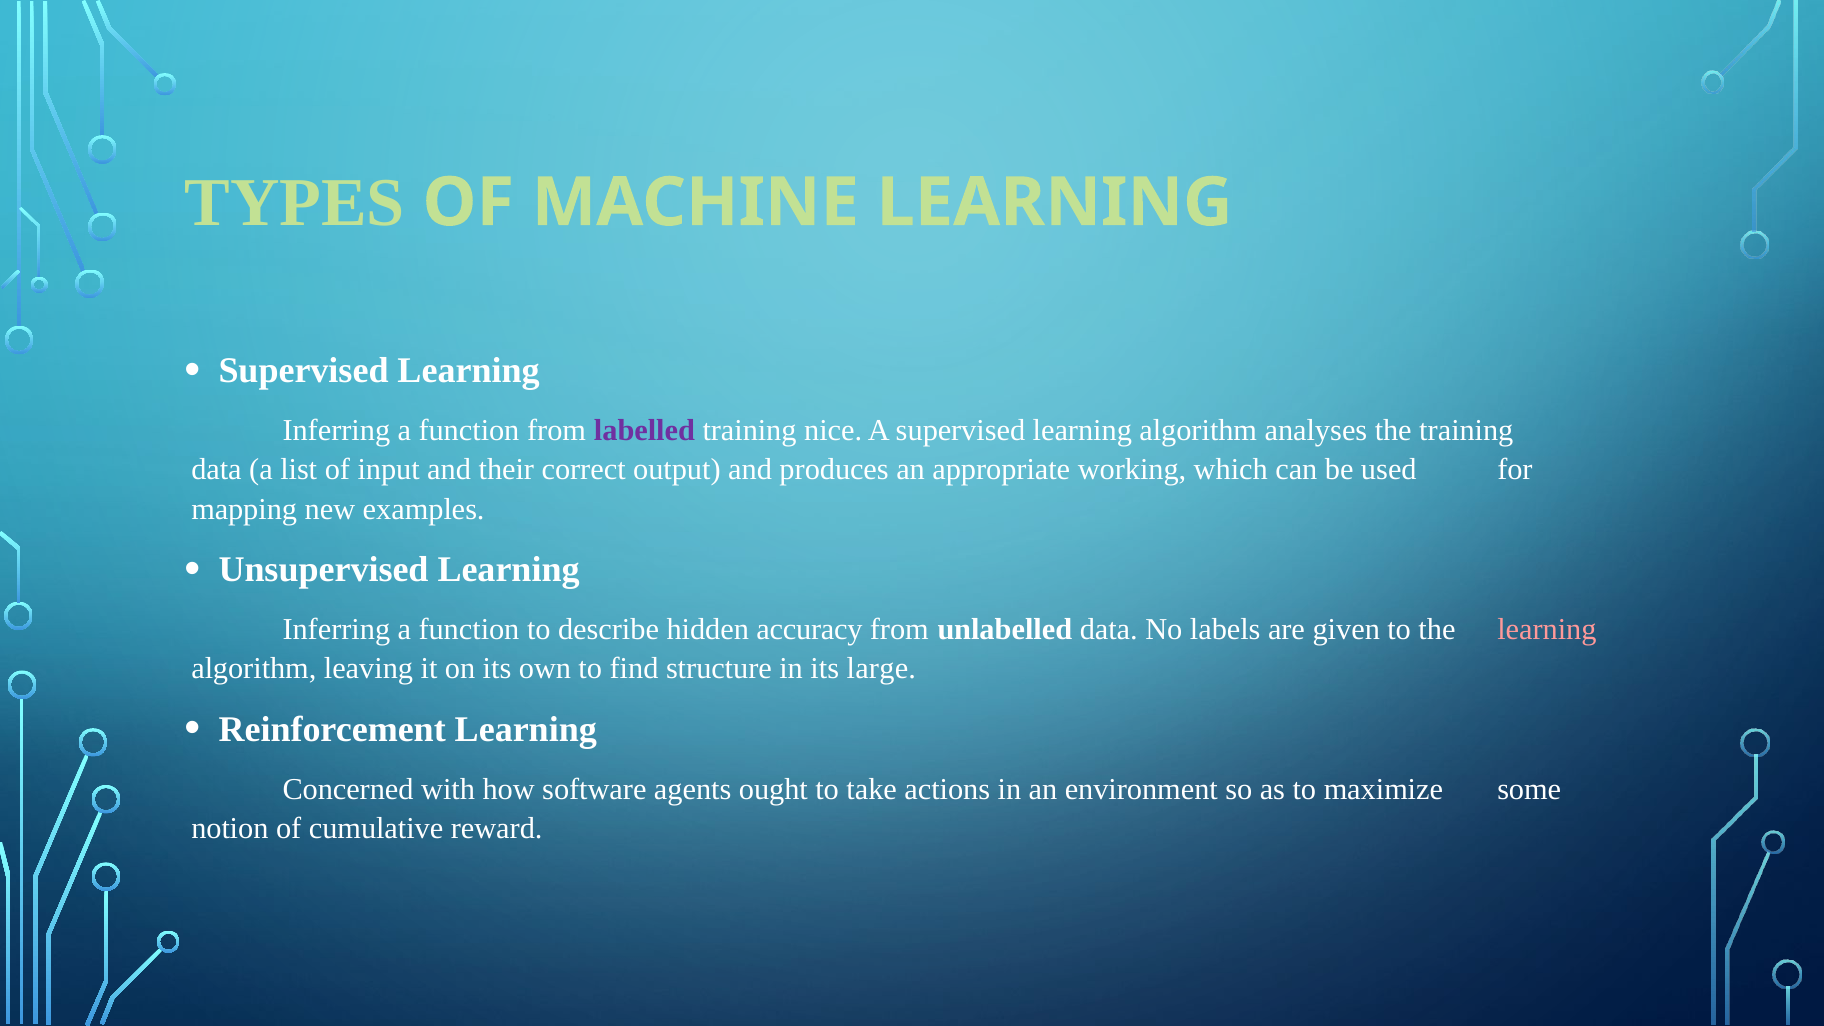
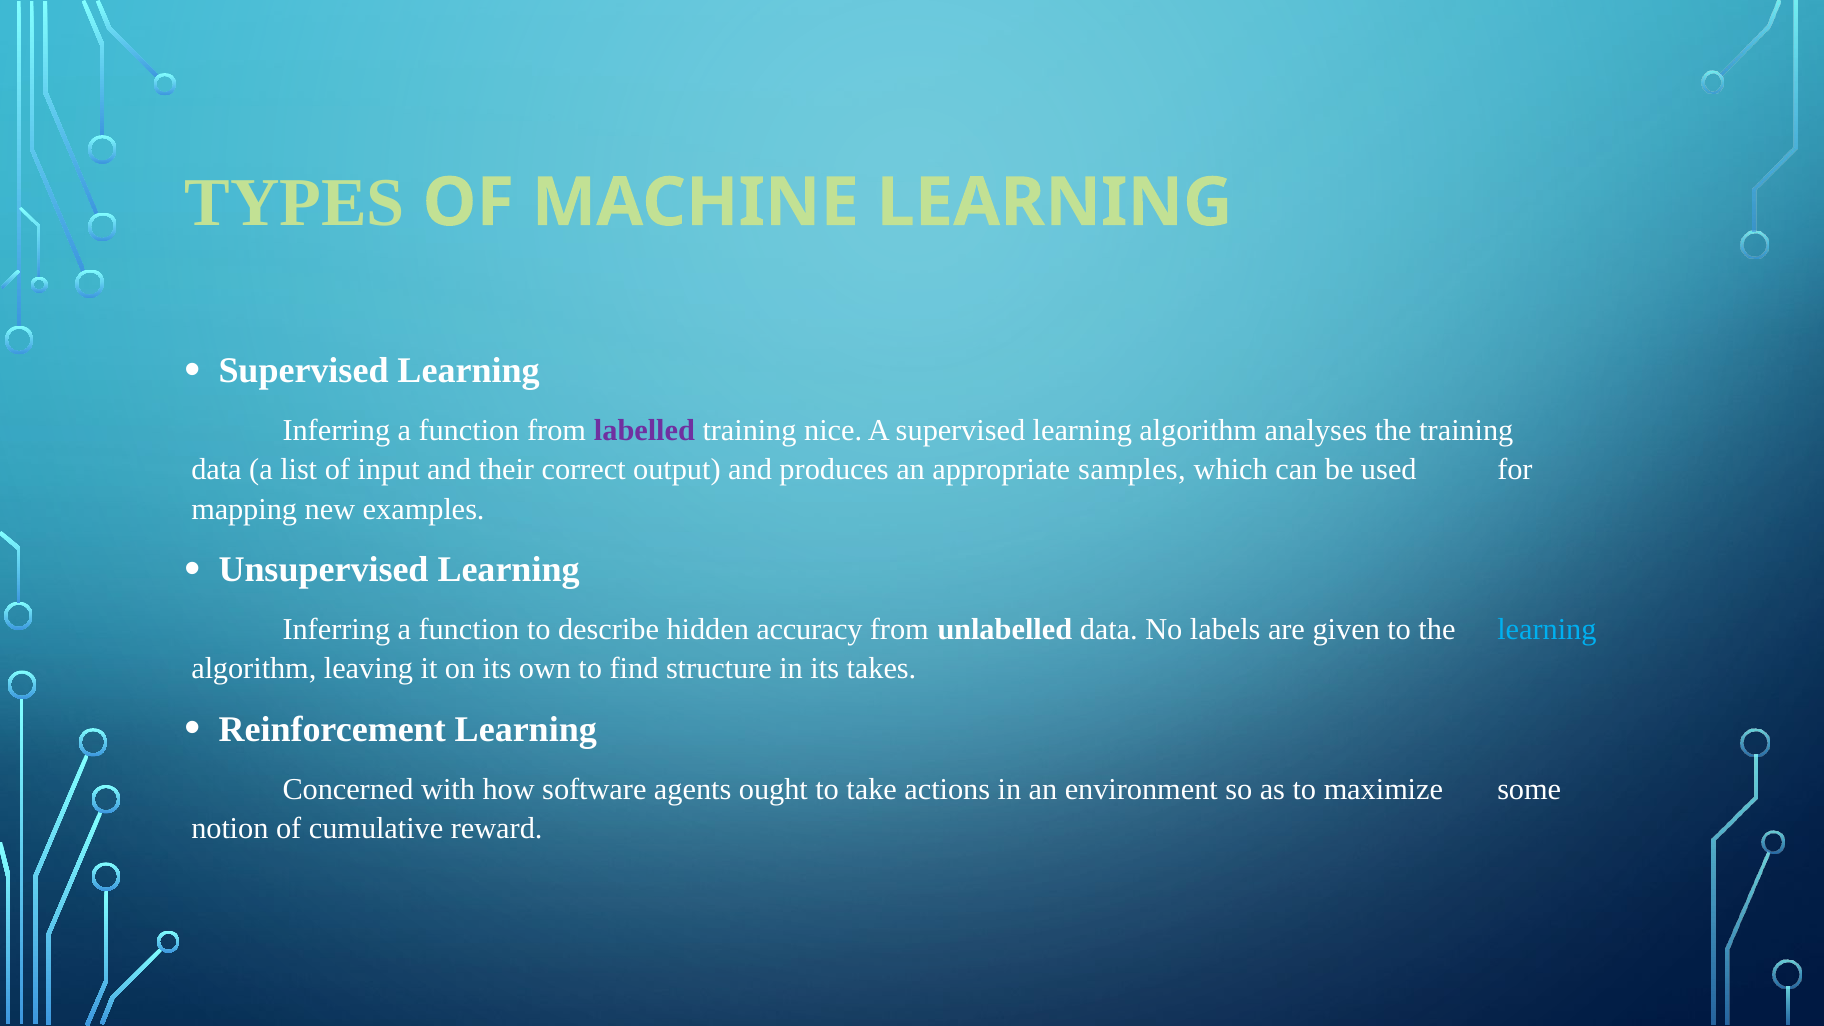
working: working -> samples
learning at (1547, 629) colour: pink -> light blue
large: large -> takes
